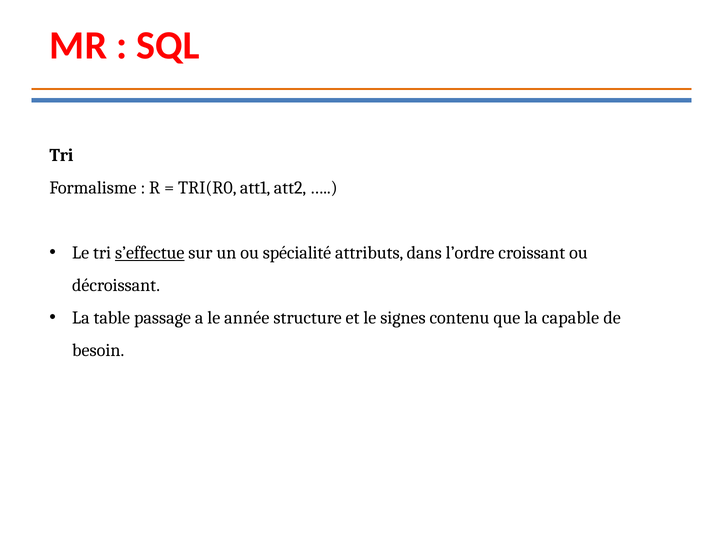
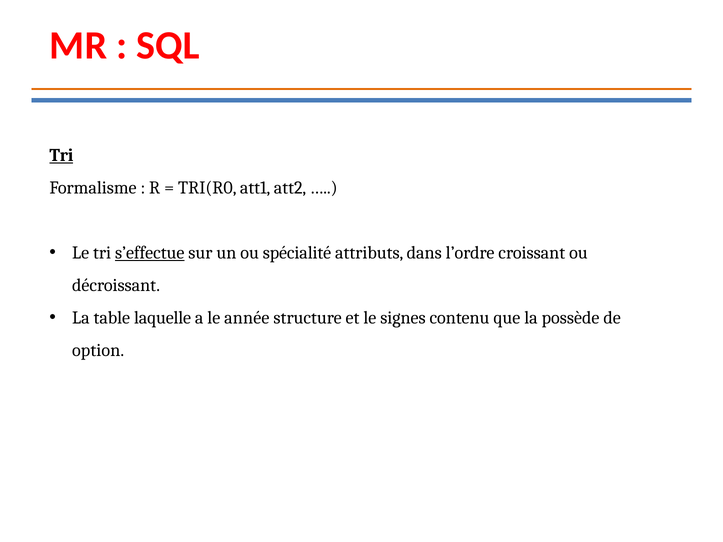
Tri at (61, 155) underline: none -> present
passage: passage -> laquelle
capable: capable -> possède
besoin: besoin -> option
